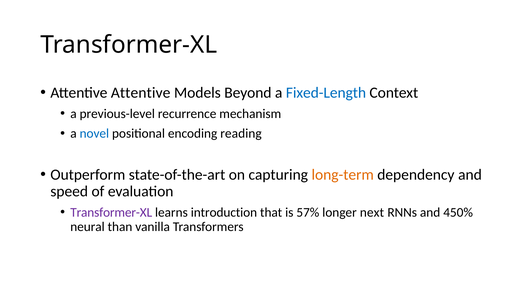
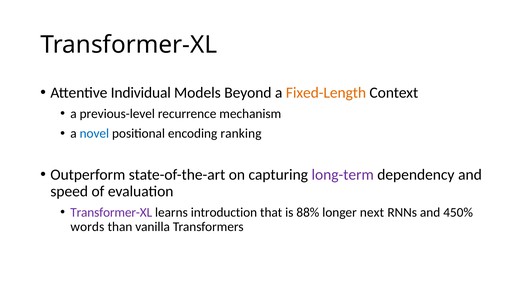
Attentive Attentive: Attentive -> Individual
Fixed-Length colour: blue -> orange
reading: reading -> ranking
long-term colour: orange -> purple
57%: 57% -> 88%
neural: neural -> words
